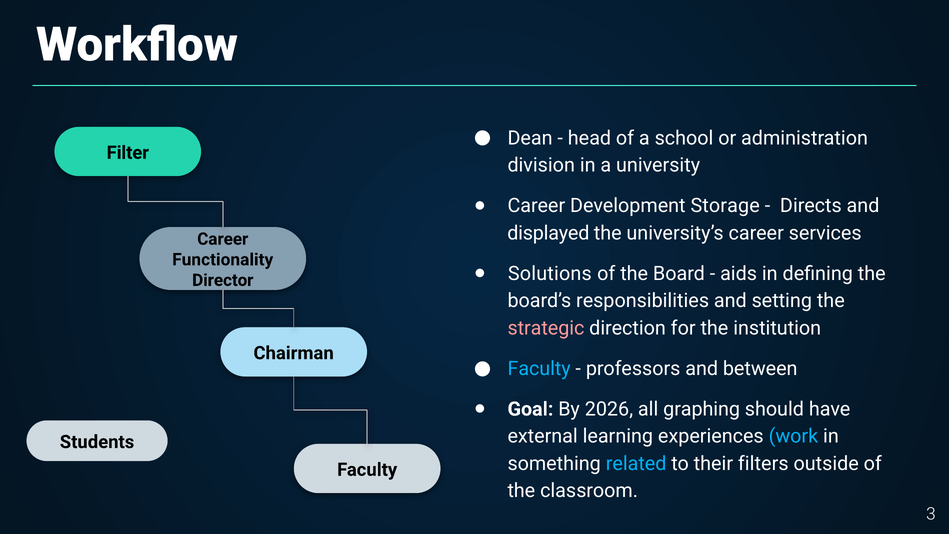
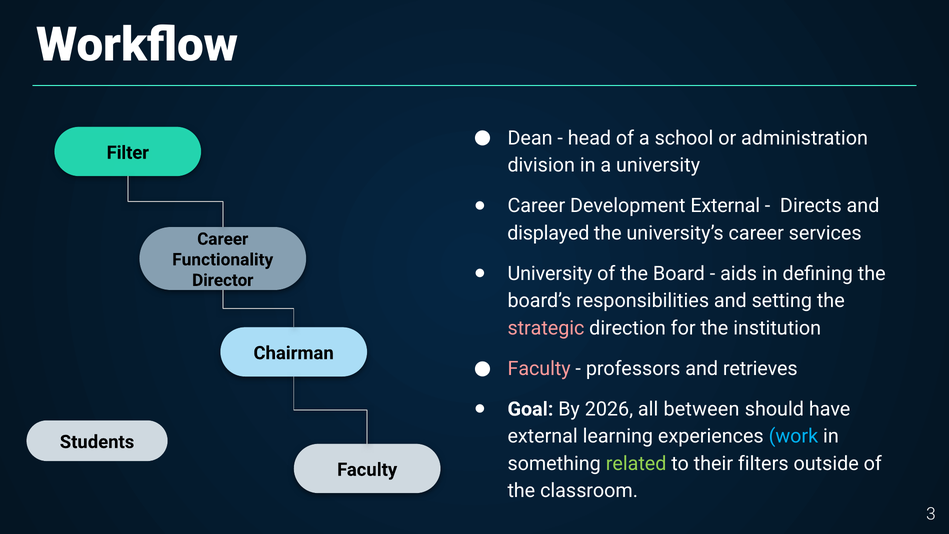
Development Storage: Storage -> External
Solutions at (550, 274): Solutions -> University
Faculty at (539, 369) colour: light blue -> pink
between: between -> retrieves
graphing: graphing -> between
related colour: light blue -> light green
